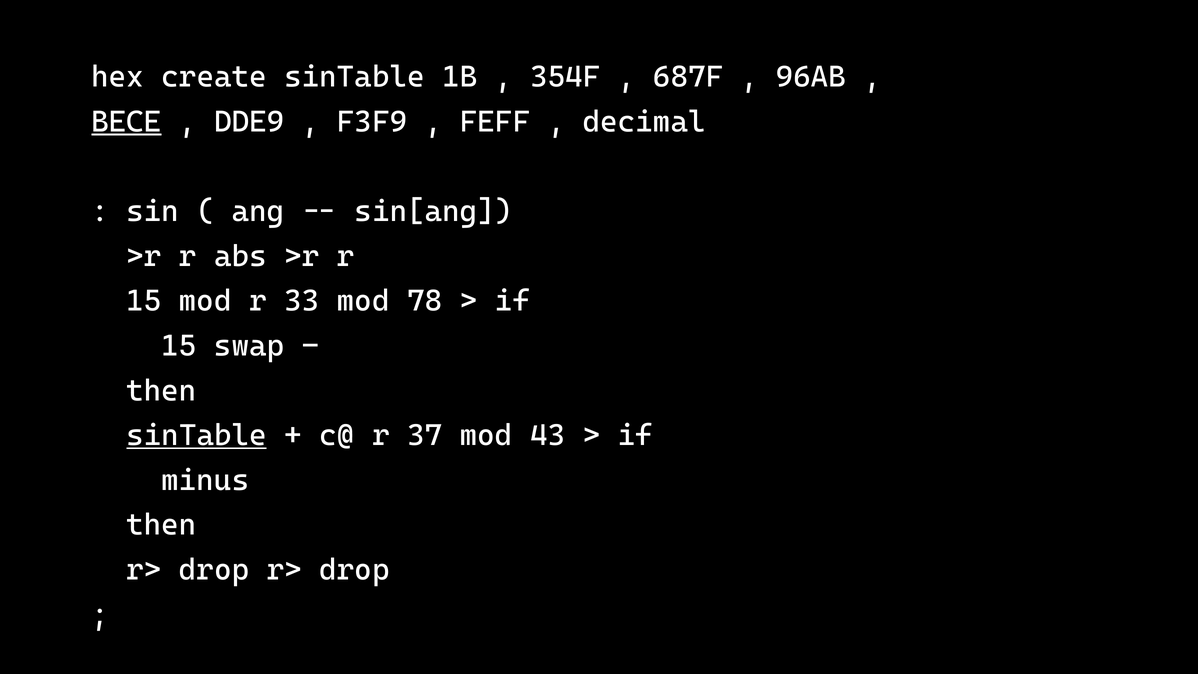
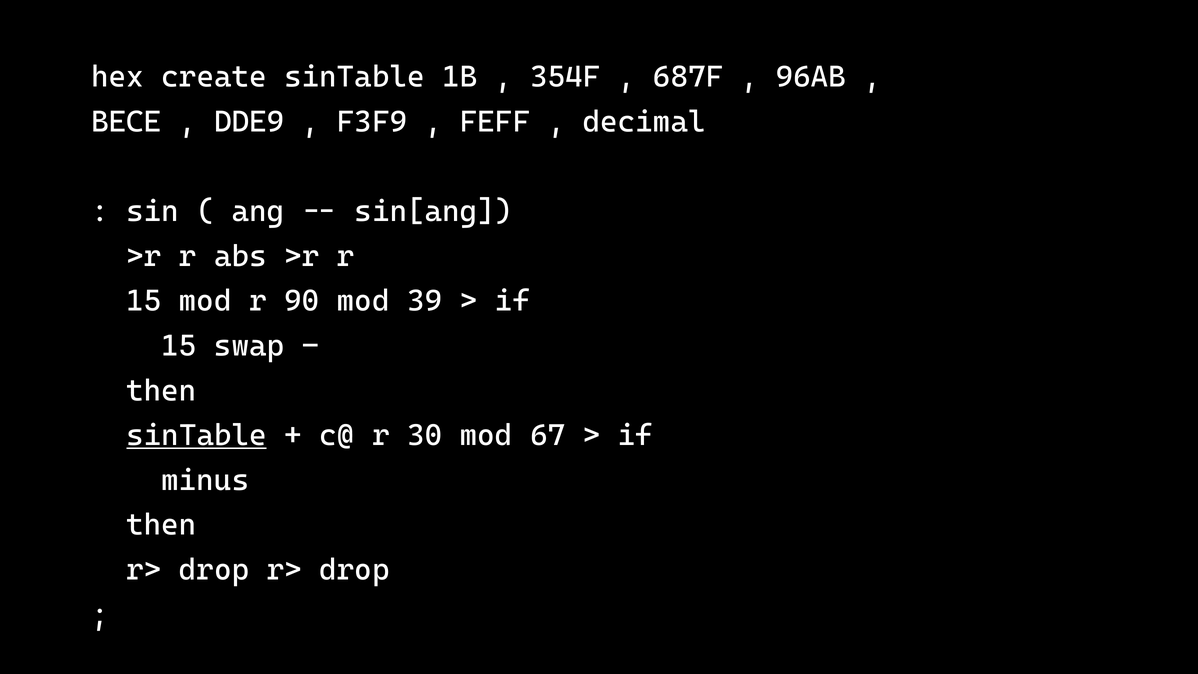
BECE underline: present -> none
33: 33 -> 90
78: 78 -> 39
37: 37 -> 30
43: 43 -> 67
